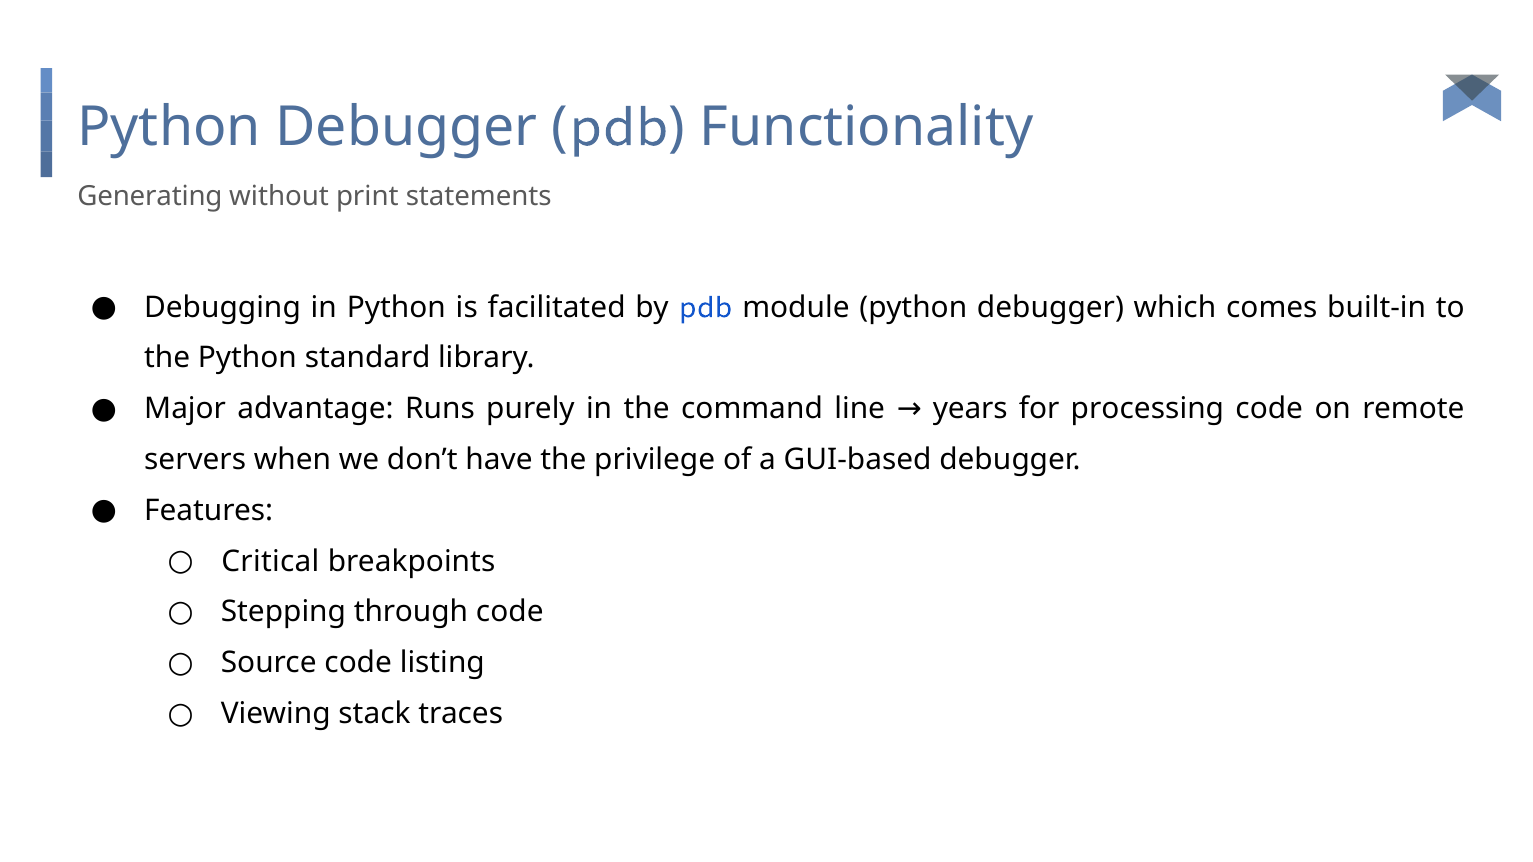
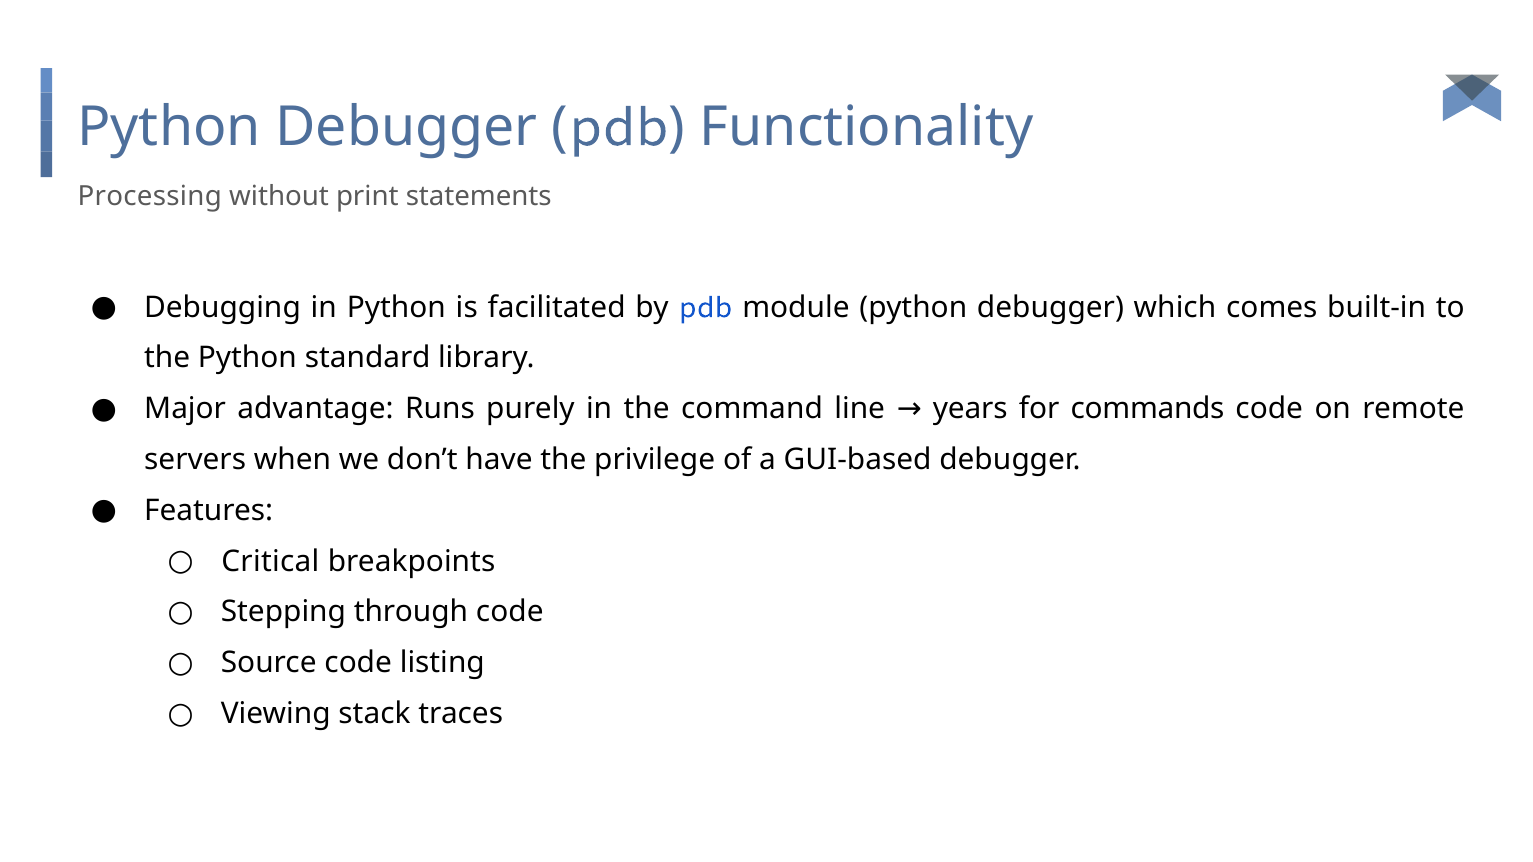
Generating: Generating -> Processing
processing: processing -> commands
